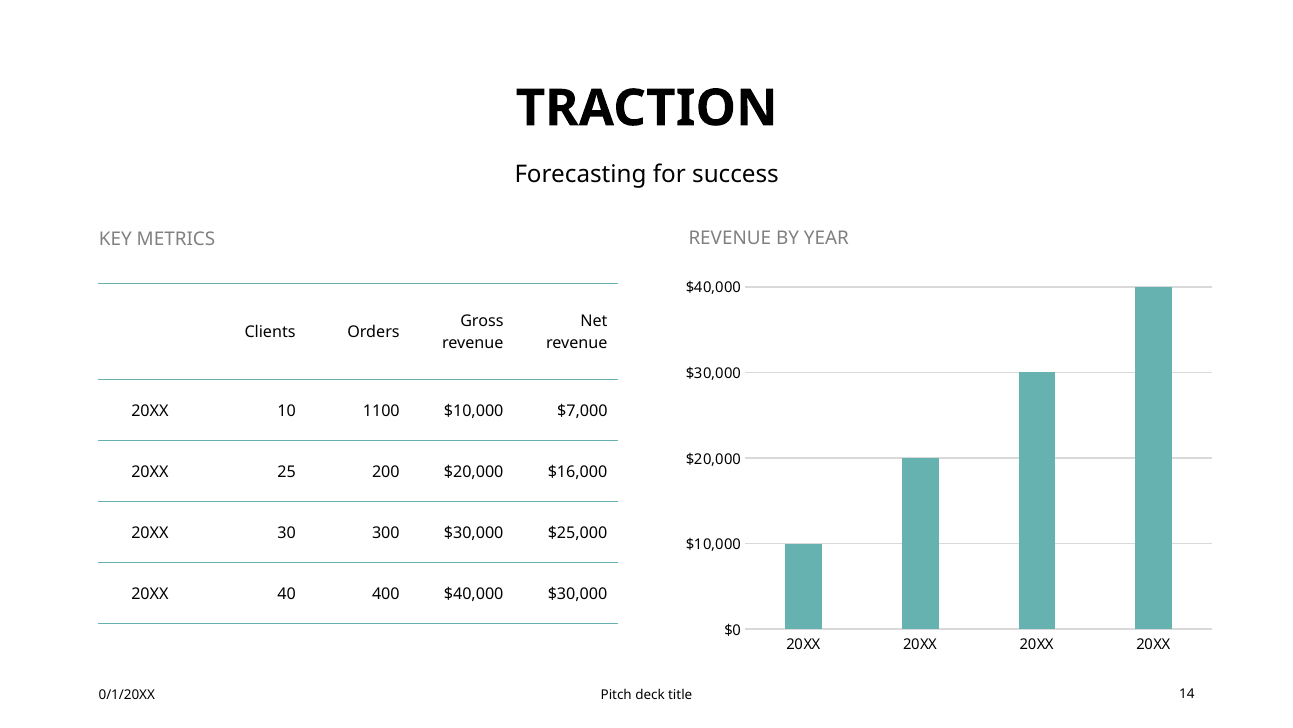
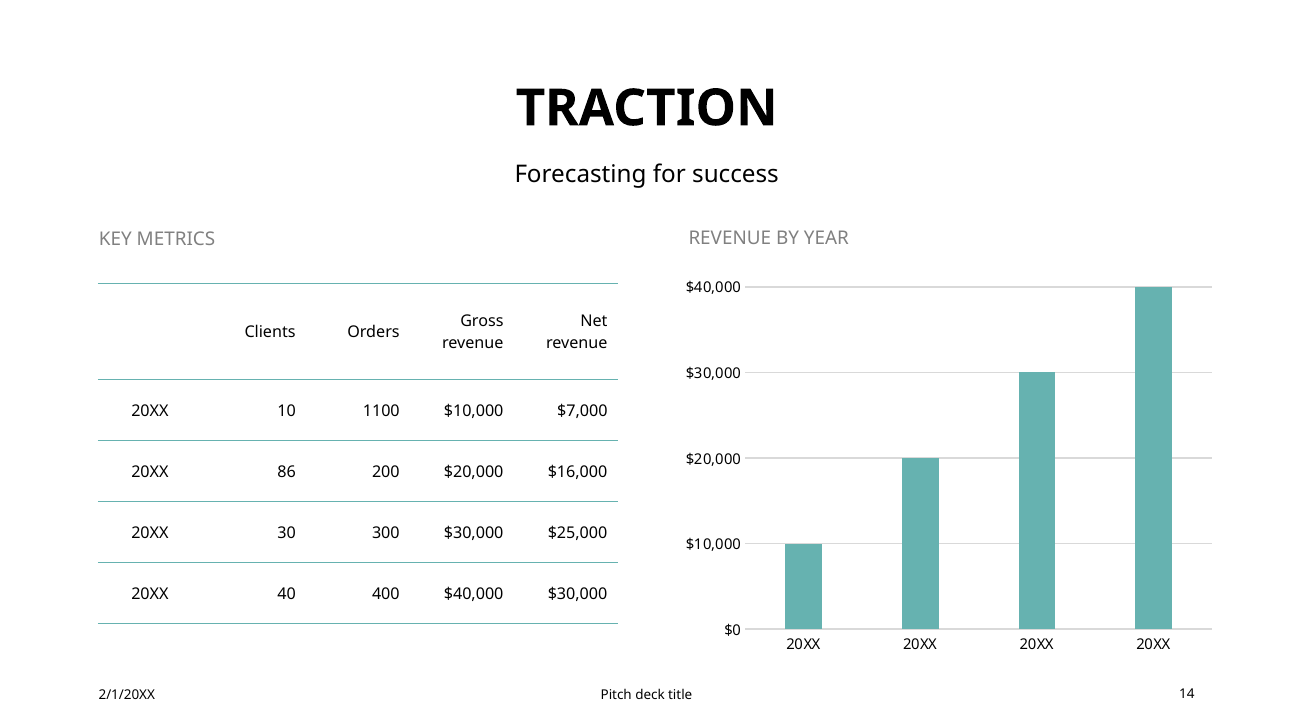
25: 25 -> 86
0/1/20XX: 0/1/20XX -> 2/1/20XX
